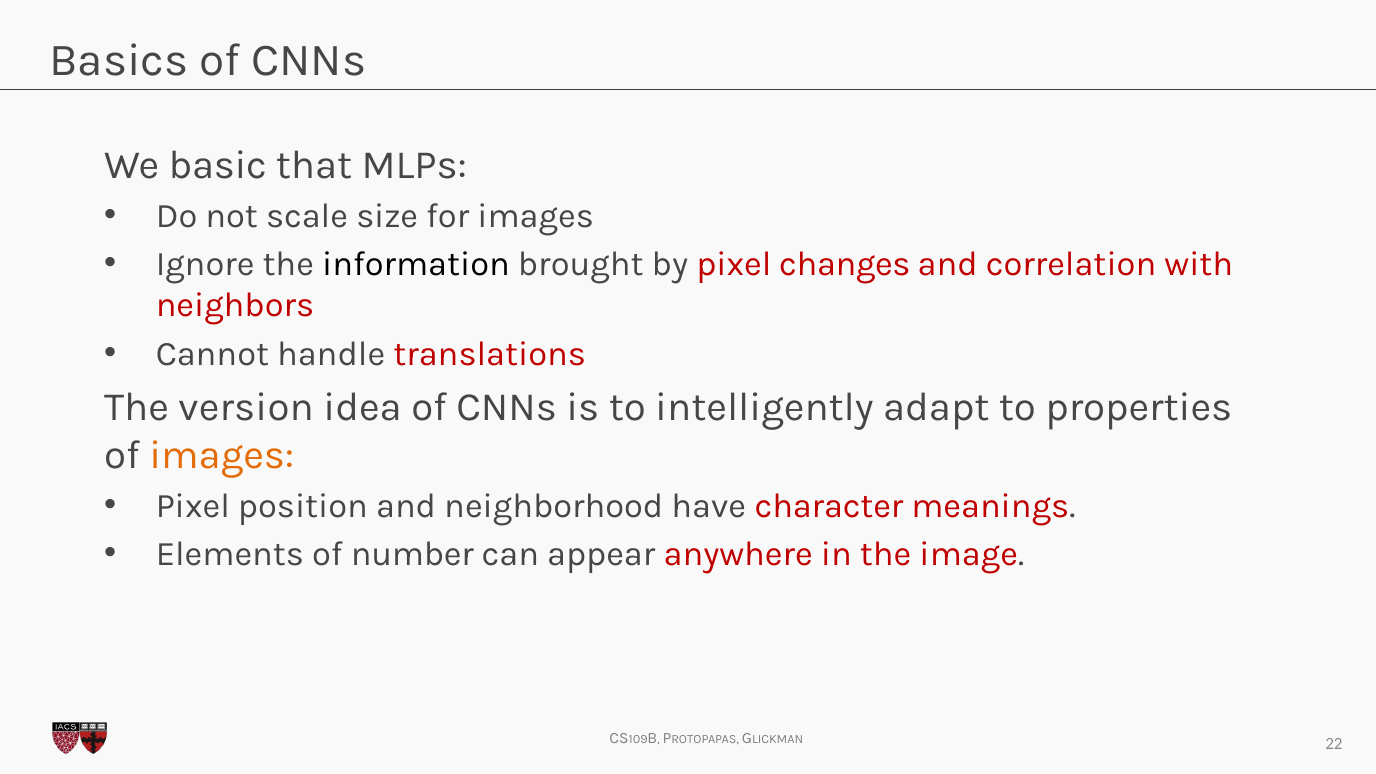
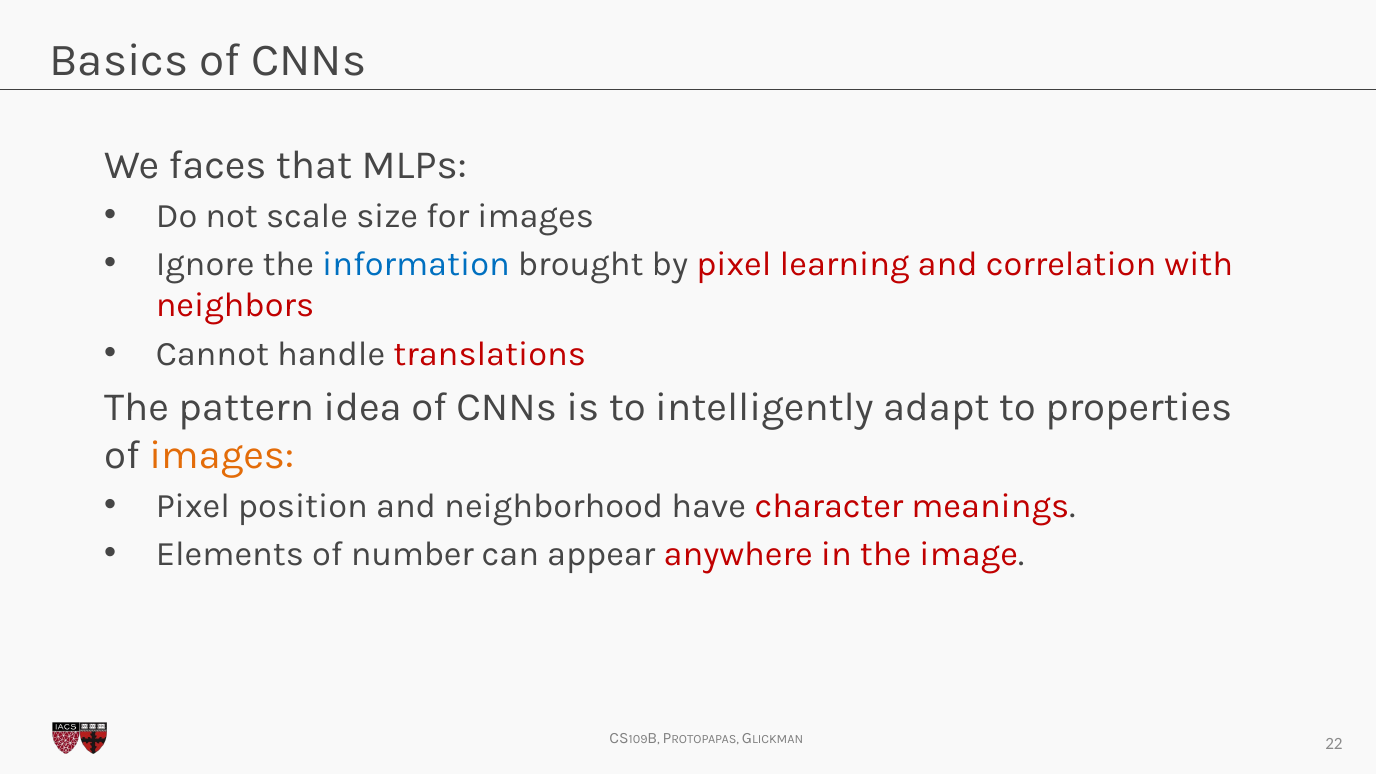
basic: basic -> faces
information colour: black -> blue
changes: changes -> learning
version: version -> pattern
